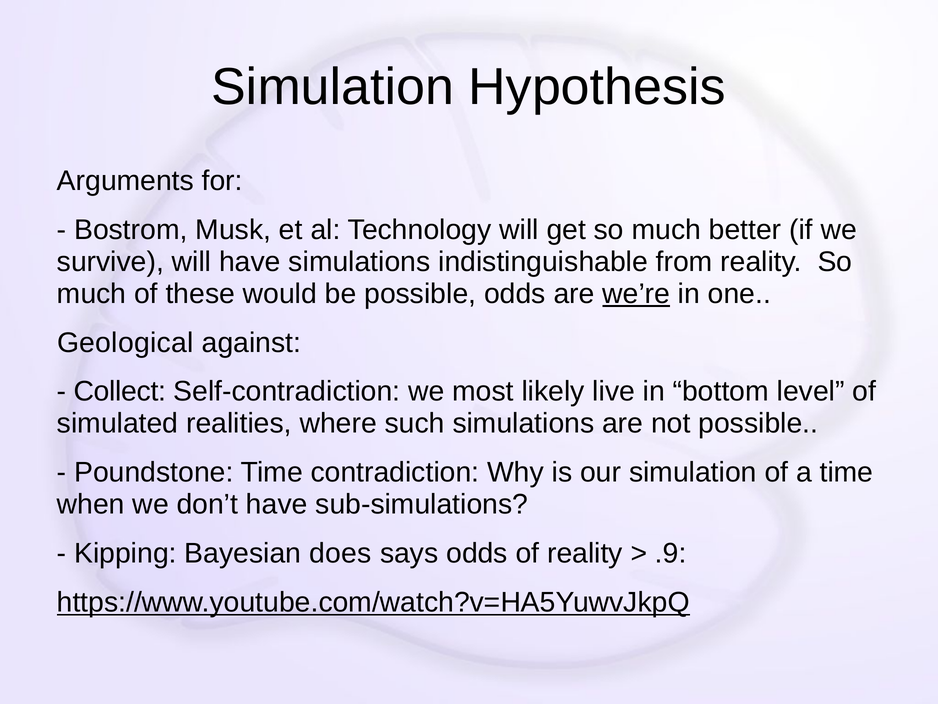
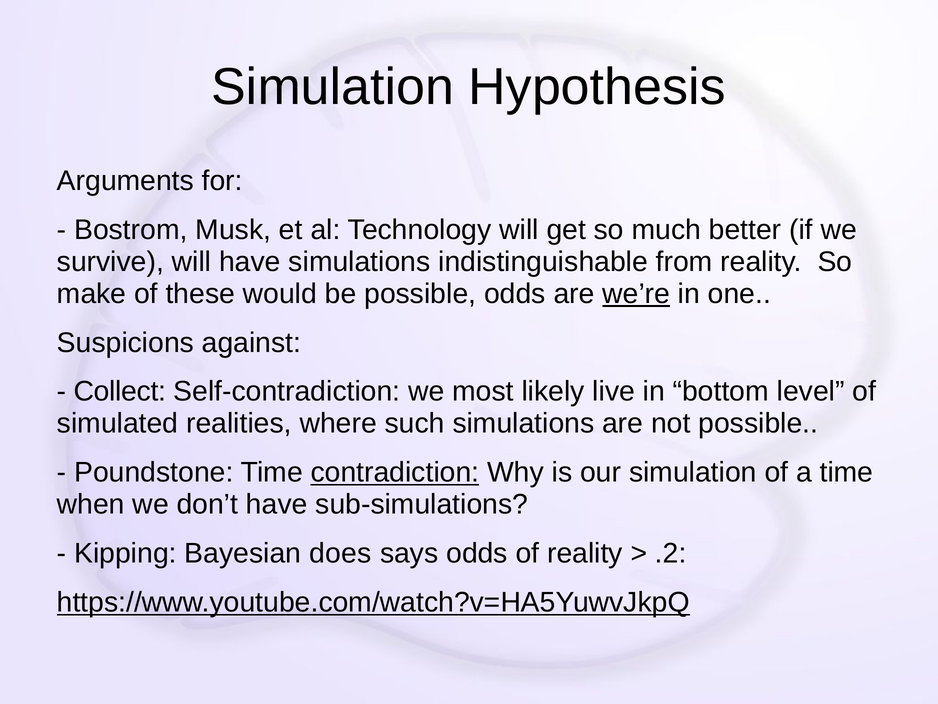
much at (92, 294): much -> make
Geological: Geological -> Suspicions
contradiction underline: none -> present
.9: .9 -> .2
